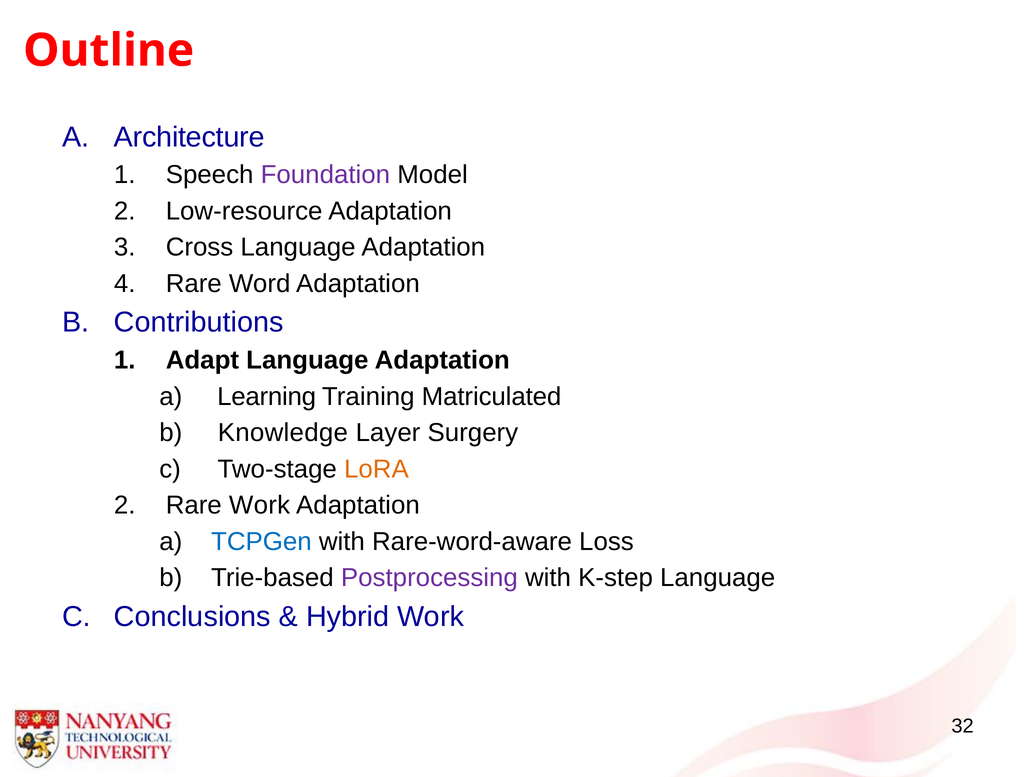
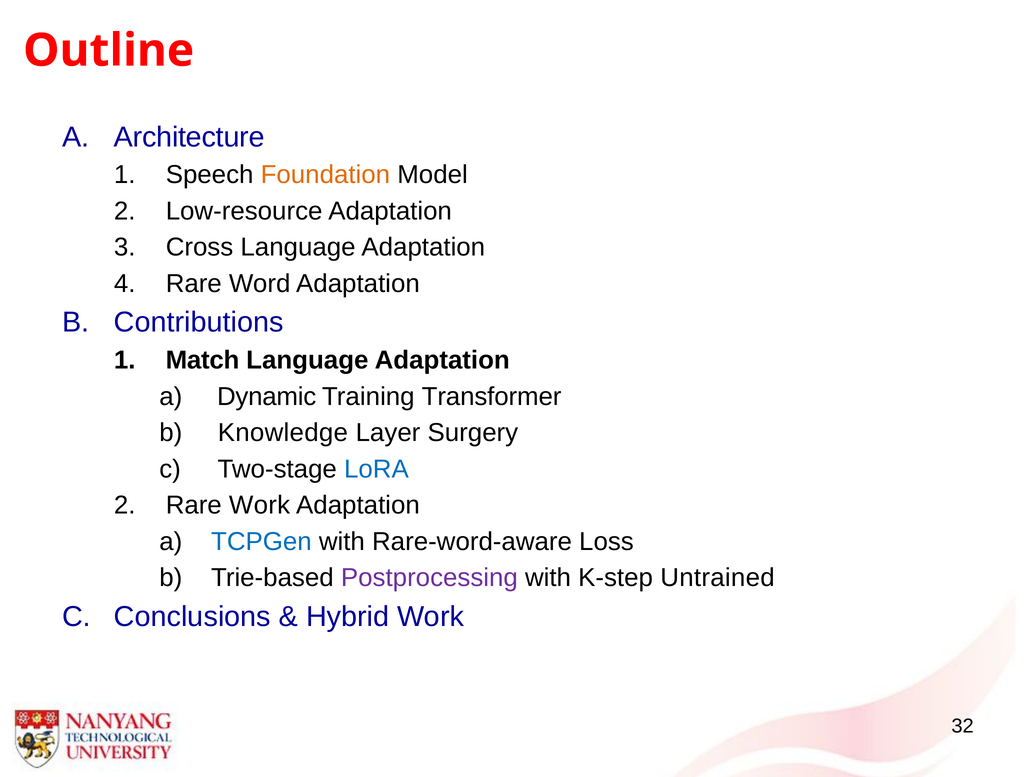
Foundation colour: purple -> orange
Adapt: Adapt -> Match
Learning: Learning -> Dynamic
Matriculated: Matriculated -> Transformer
LoRA colour: orange -> blue
K-step Language: Language -> Untrained
